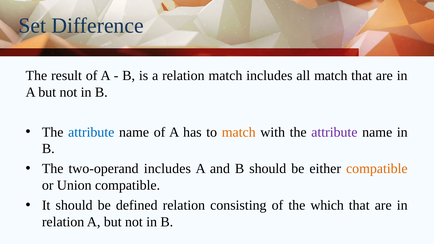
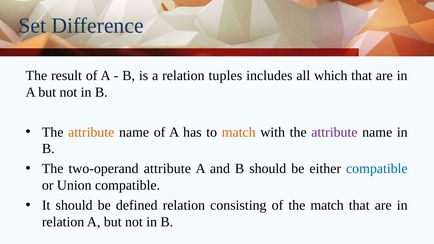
relation match: match -> tuples
all match: match -> which
attribute at (91, 132) colour: blue -> orange
two-operand includes: includes -> attribute
compatible at (377, 169) colour: orange -> blue
the which: which -> match
